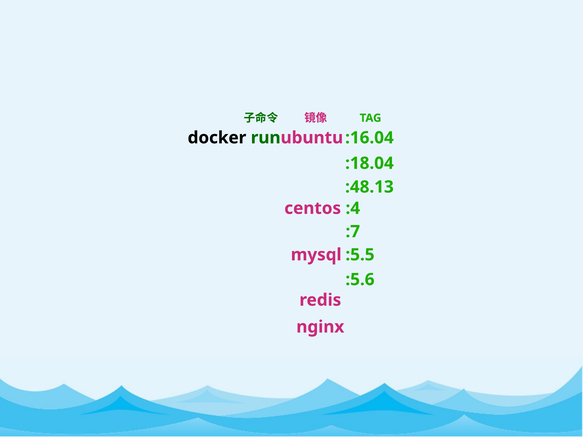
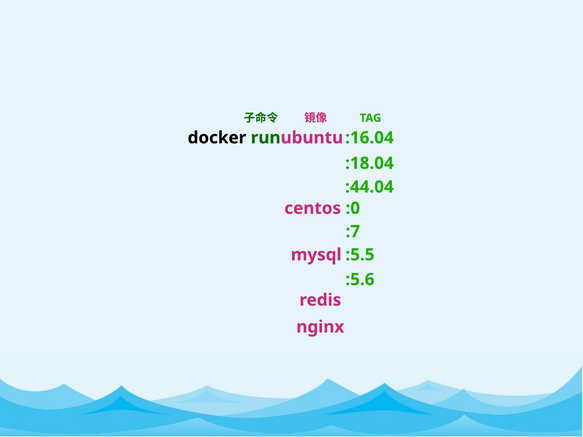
:48.13: :48.13 -> :44.04
:4: :4 -> :0
